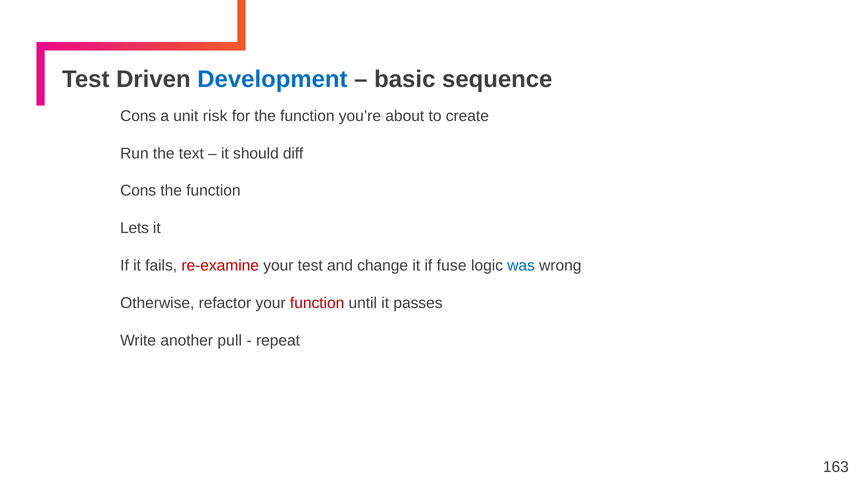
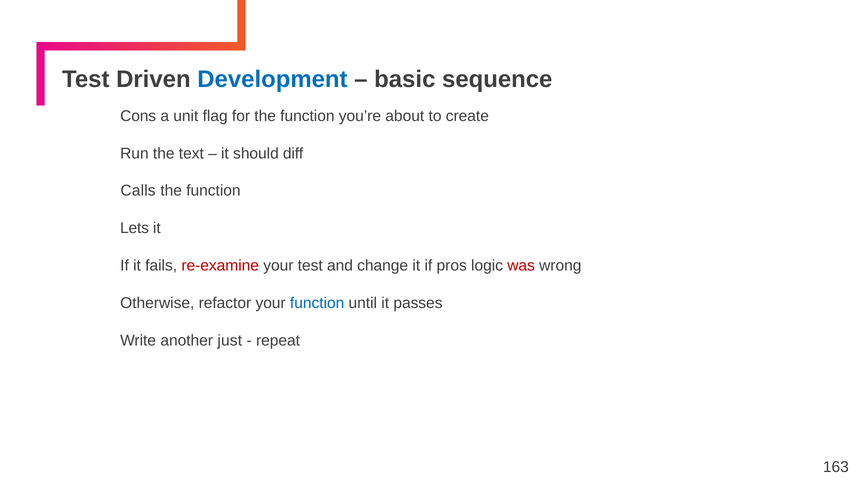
risk: risk -> flag
Cons at (138, 191): Cons -> Calls
fuse: fuse -> pros
was colour: blue -> red
function at (317, 303) colour: red -> blue
pull: pull -> just
